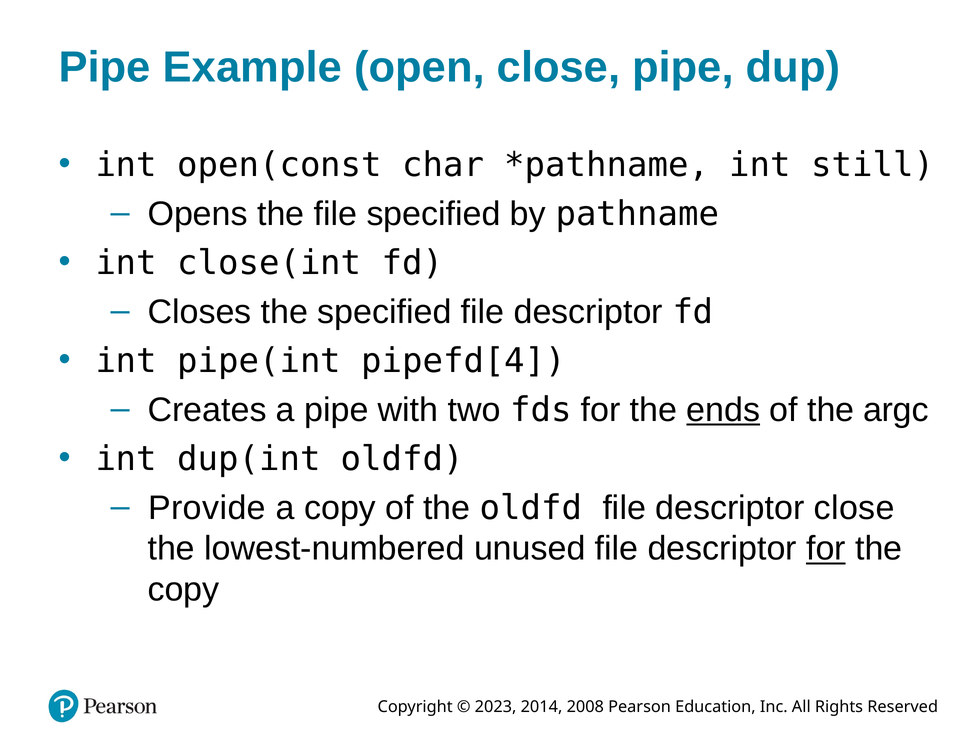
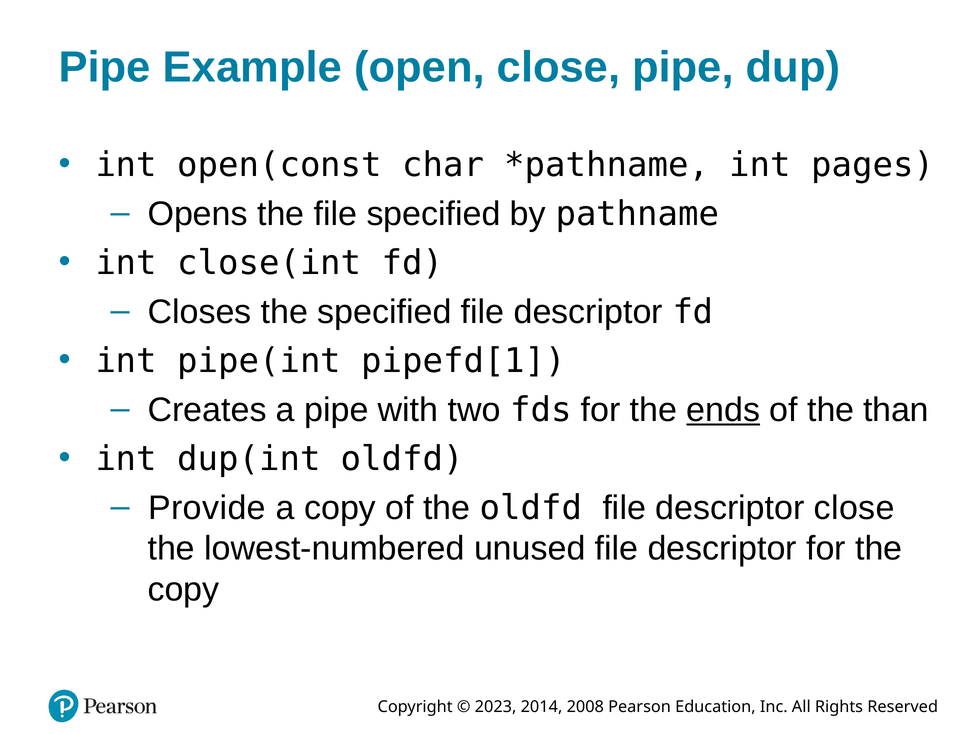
still: still -> pages
pipefd[4: pipefd[4 -> pipefd[1
argc: argc -> than
for at (826, 549) underline: present -> none
